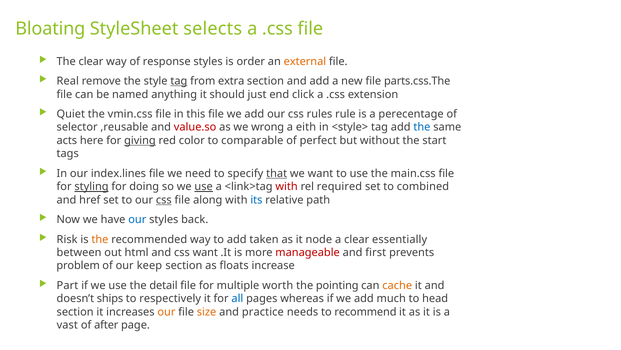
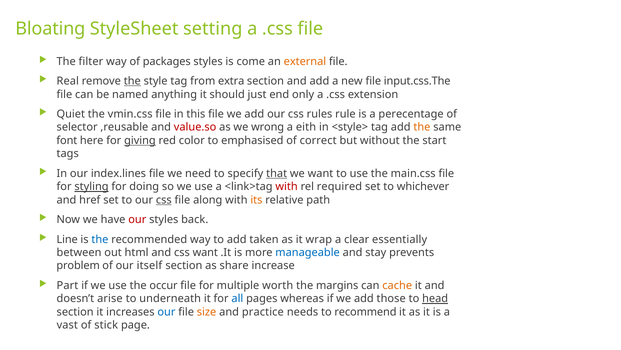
selects: selects -> setting
The clear: clear -> filter
response: response -> packages
order: order -> come
the at (132, 81) underline: none -> present
tag at (179, 81) underline: present -> none
parts.css.The: parts.css.The -> input.css.The
click: click -> only
the at (422, 127) colour: blue -> orange
acts: acts -> font
comparable: comparable -> emphasised
perfect: perfect -> correct
use at (204, 186) underline: present -> none
combined: combined -> whichever
its colour: blue -> orange
our at (137, 219) colour: blue -> red
Risk: Risk -> Line
the at (100, 239) colour: orange -> blue
node: node -> wrap
manageable colour: red -> blue
first: first -> stay
keep: keep -> itself
floats: floats -> share
detail: detail -> occur
pointing: pointing -> margins
ships: ships -> arise
respectively: respectively -> underneath
much: much -> those
head underline: none -> present
our at (166, 311) colour: orange -> blue
after: after -> stick
